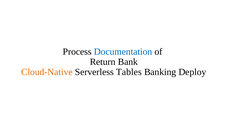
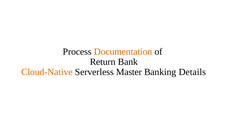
Documentation colour: blue -> orange
Tables: Tables -> Master
Deploy: Deploy -> Details
